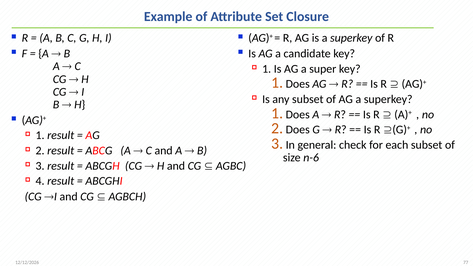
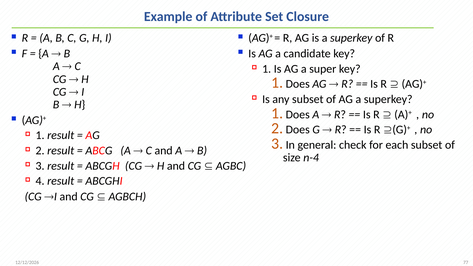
n-6: n-6 -> n-4
